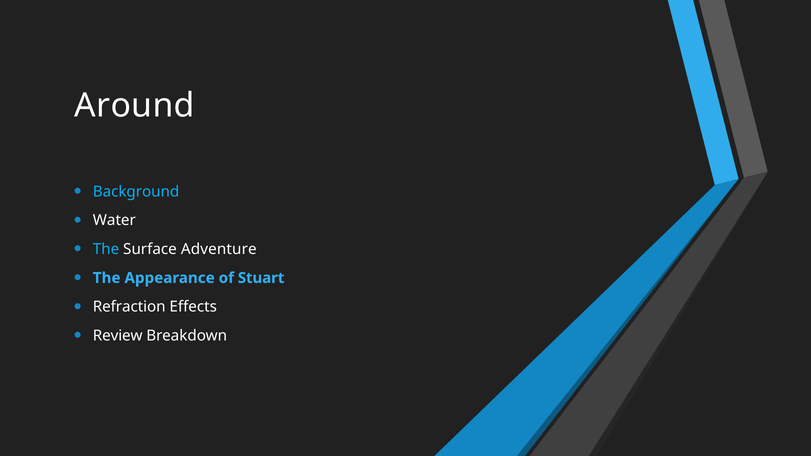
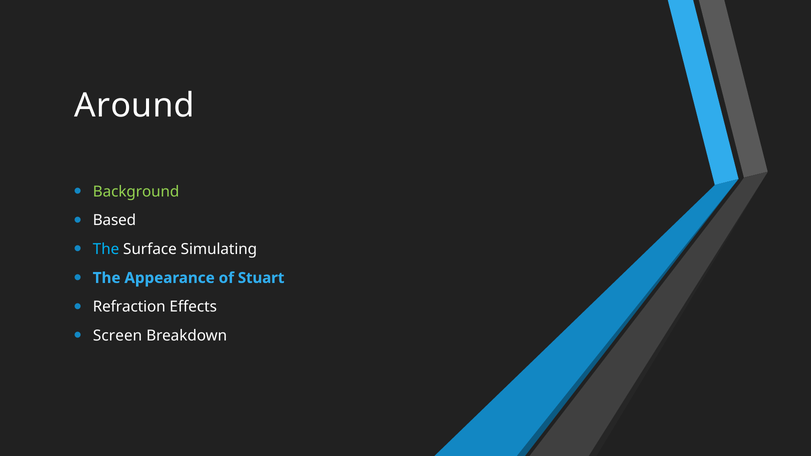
Background colour: light blue -> light green
Water: Water -> Based
Adventure: Adventure -> Simulating
Review: Review -> Screen
